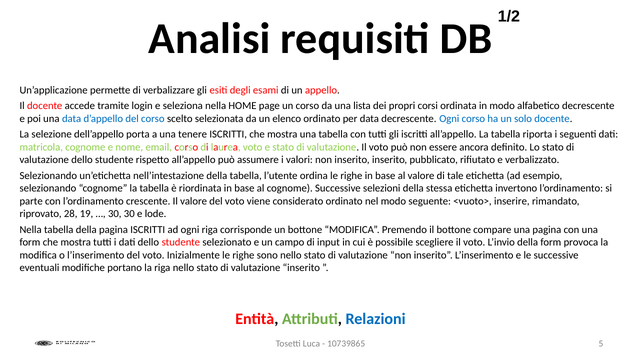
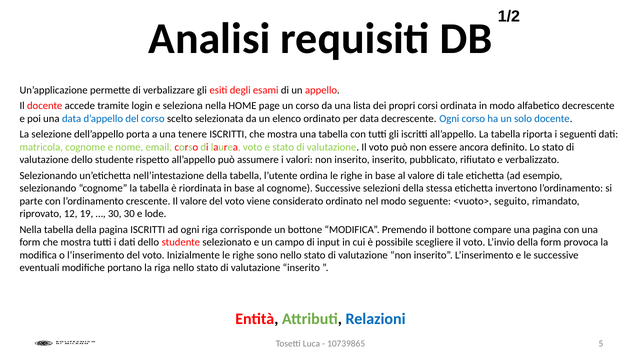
inserire: inserire -> seguito
28: 28 -> 12
